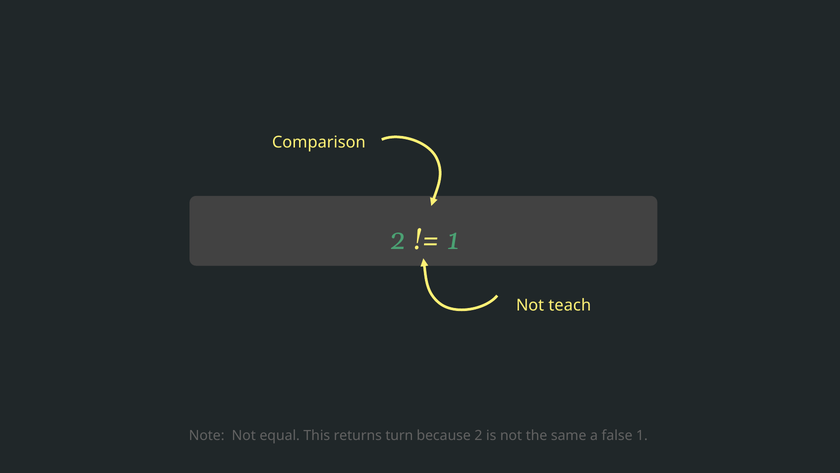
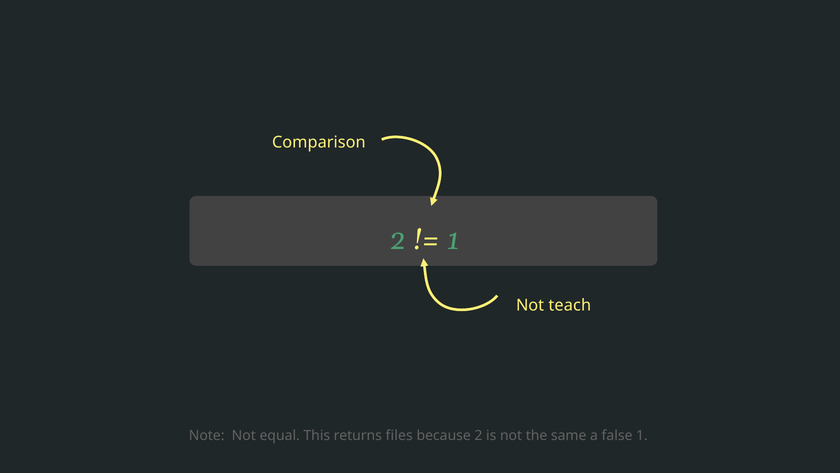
turn: turn -> files
